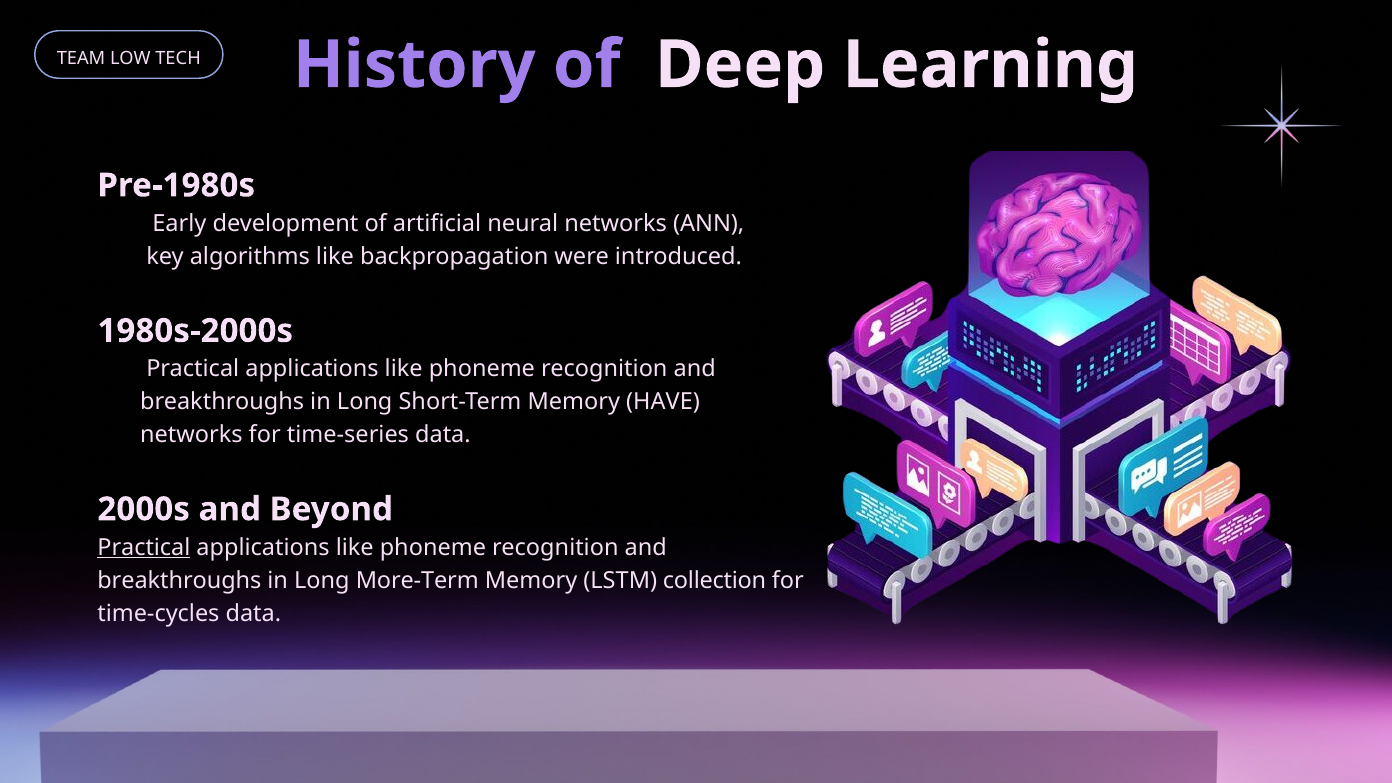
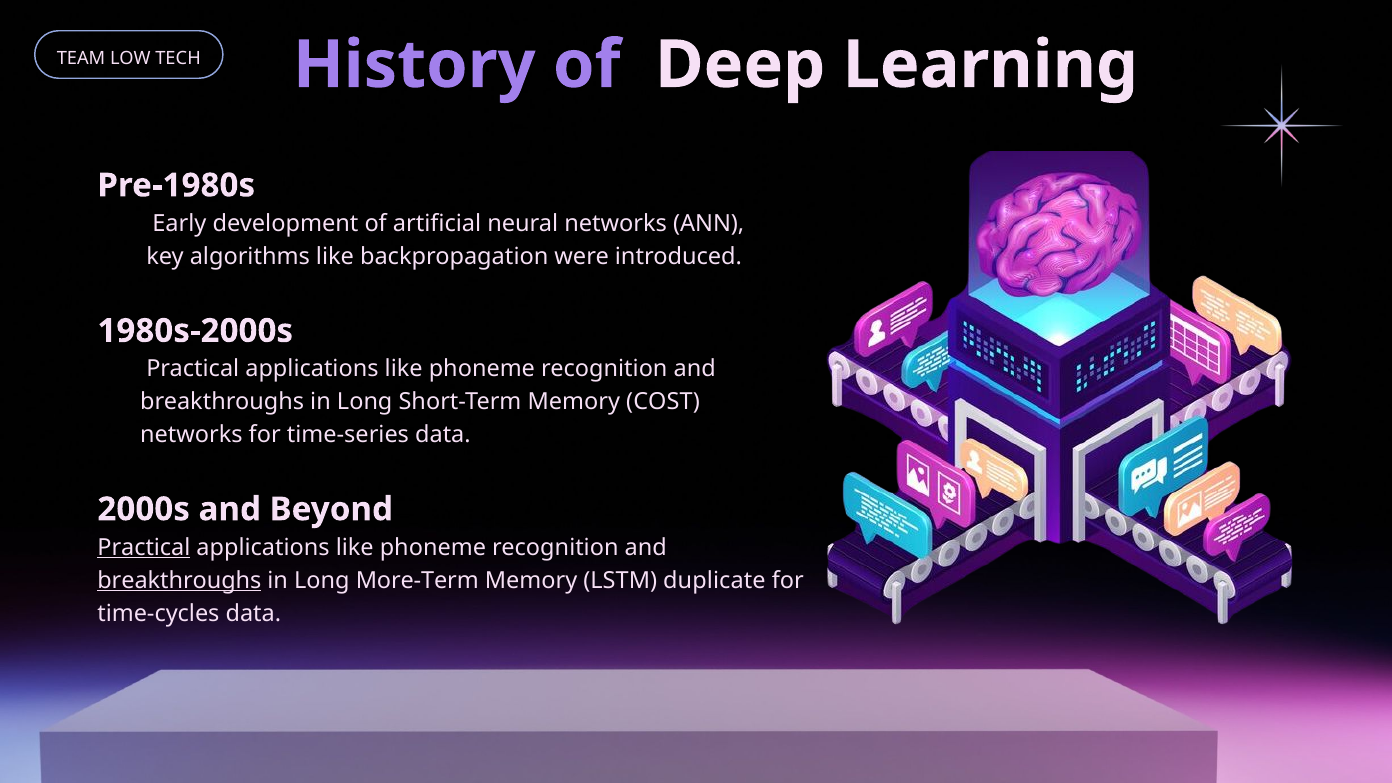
HAVE: HAVE -> COST
breakthroughs at (179, 580) underline: none -> present
collection: collection -> duplicate
